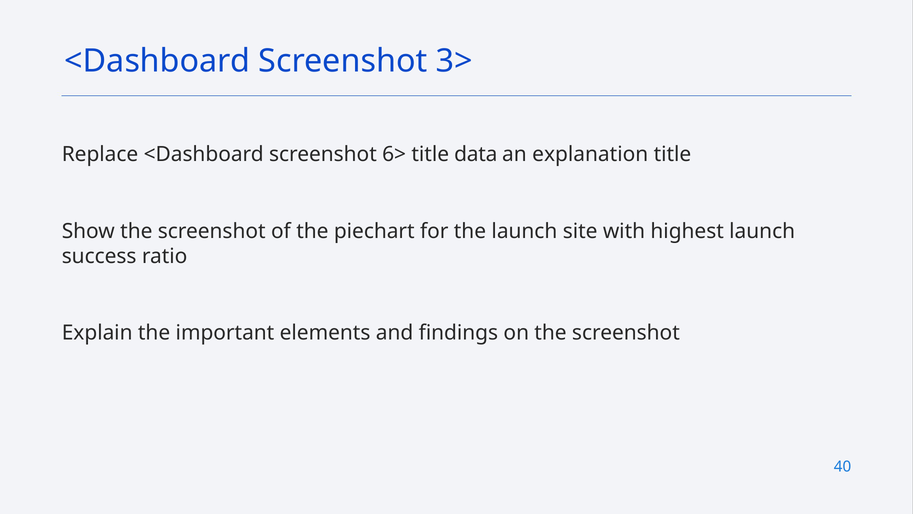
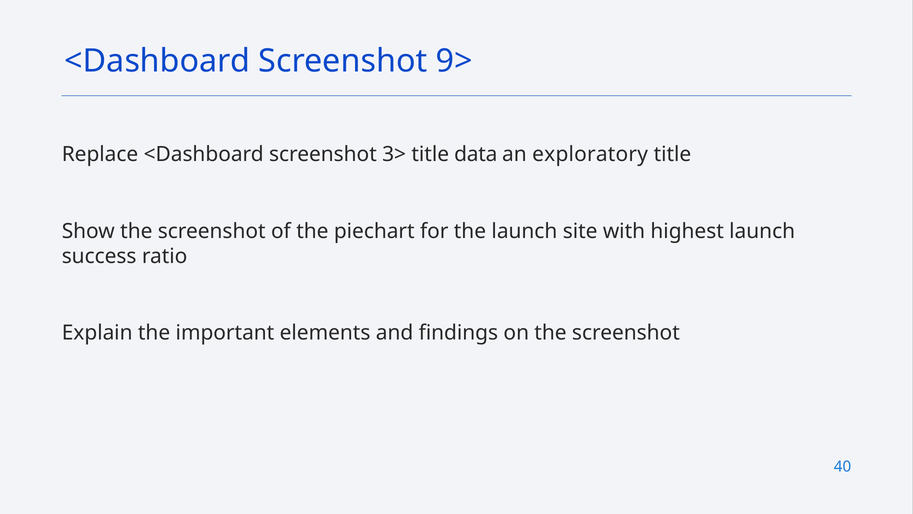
3>: 3> -> 9>
6>: 6> -> 3>
explanation: explanation -> exploratory
